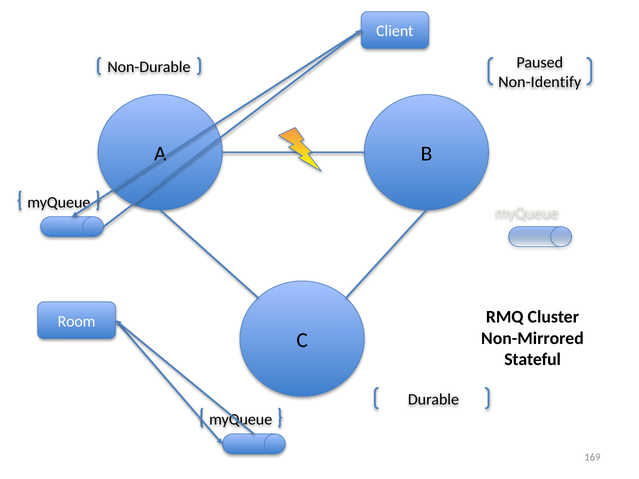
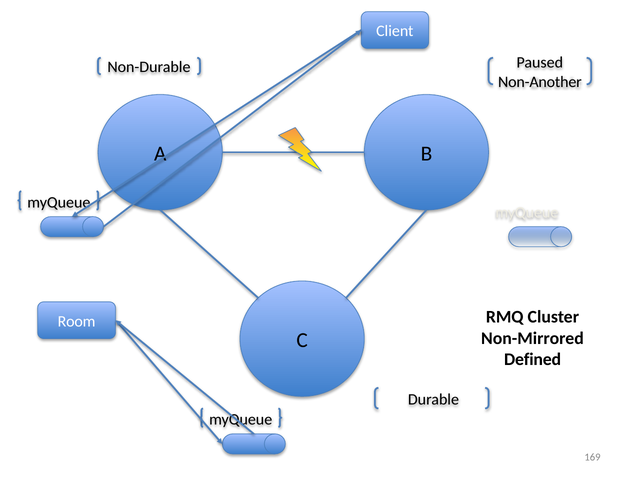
Non-Identify: Non-Identify -> Non-Another
Stateful: Stateful -> Defined
